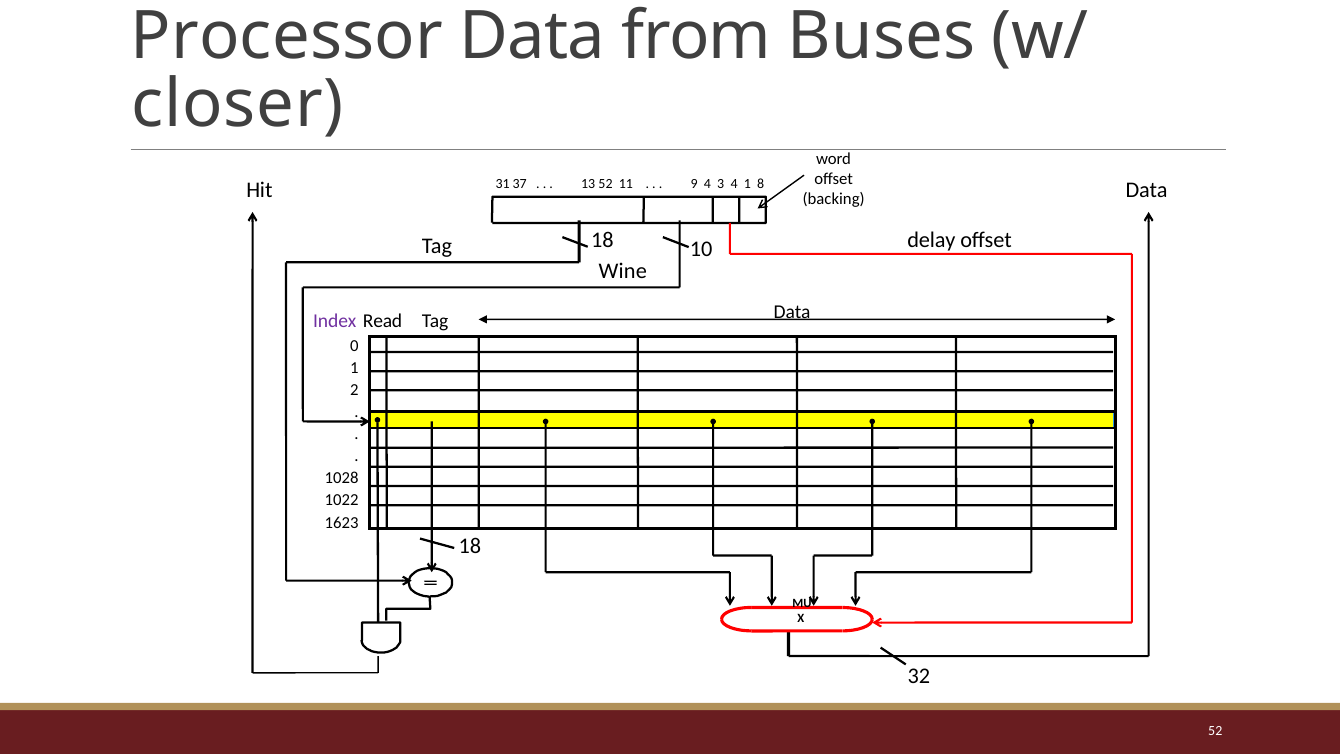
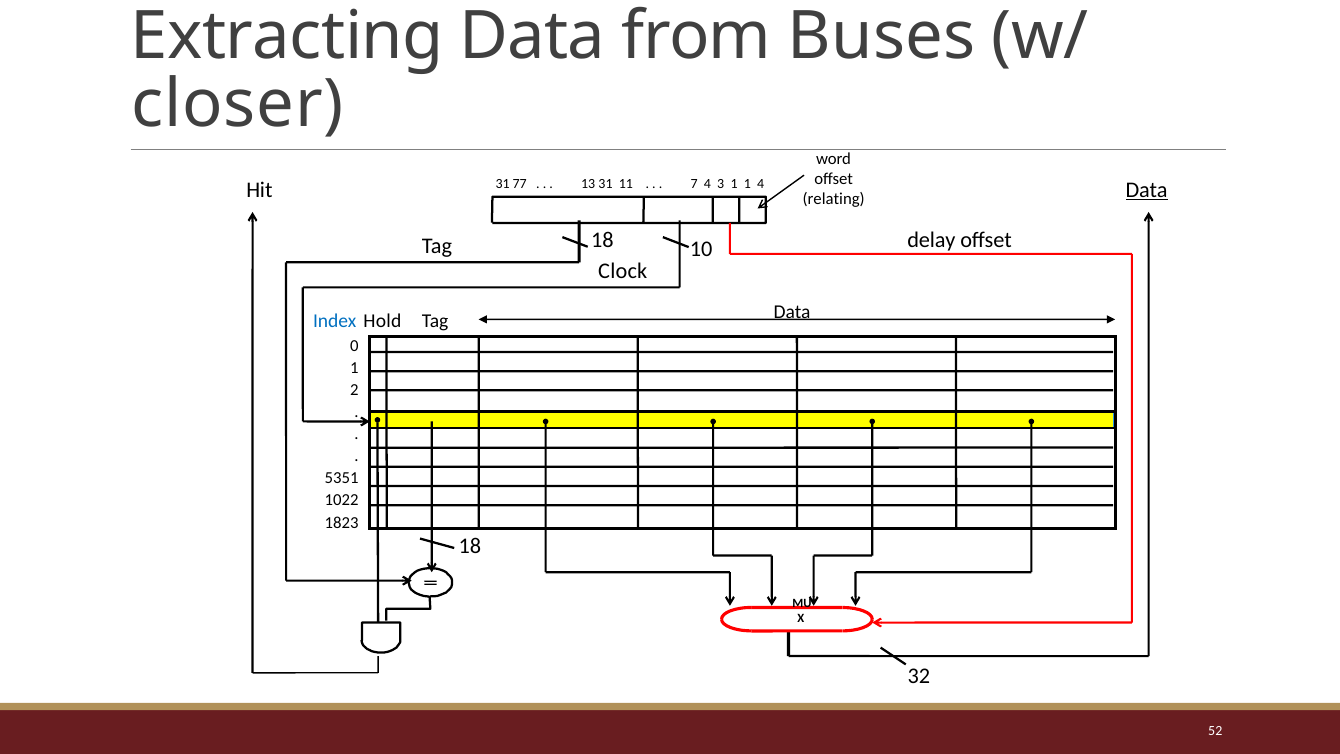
Processor: Processor -> Extracting
37: 37 -> 77
13 52: 52 -> 31
9: 9 -> 7
3 4: 4 -> 1
1 8: 8 -> 4
Data at (1147, 190) underline: none -> present
backing: backing -> relating
Wine: Wine -> Clock
Index colour: purple -> blue
Read: Read -> Hold
1028: 1028 -> 5351
1623: 1623 -> 1823
